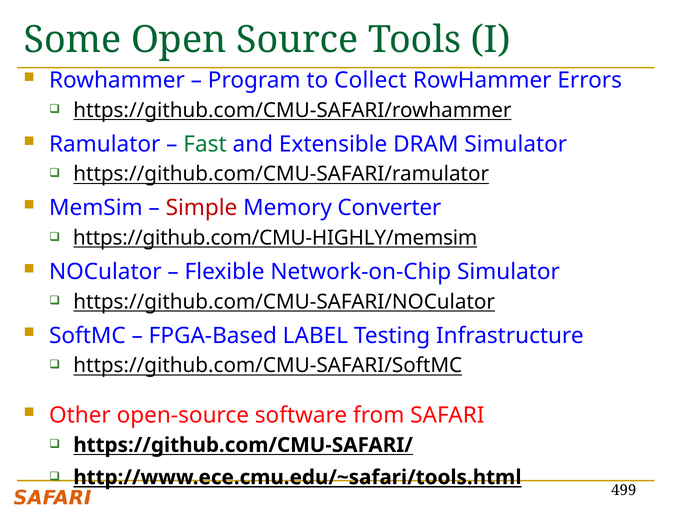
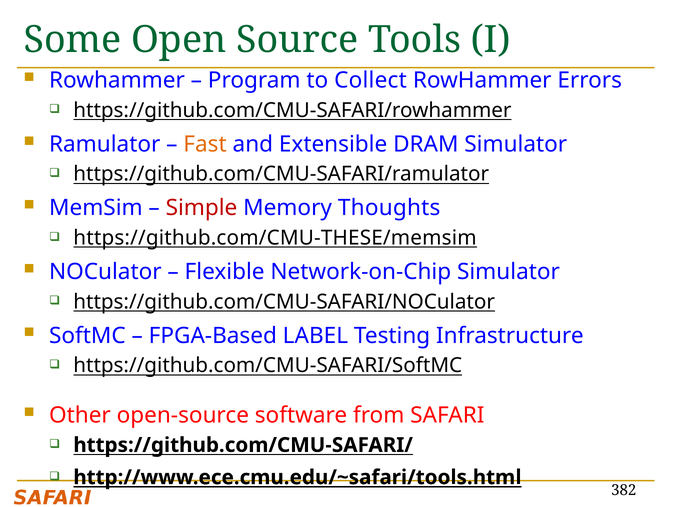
Fast colour: green -> orange
Converter: Converter -> Thoughts
https://github.com/CMU-HIGHLY/memsim: https://github.com/CMU-HIGHLY/memsim -> https://github.com/CMU-THESE/memsim
499: 499 -> 382
